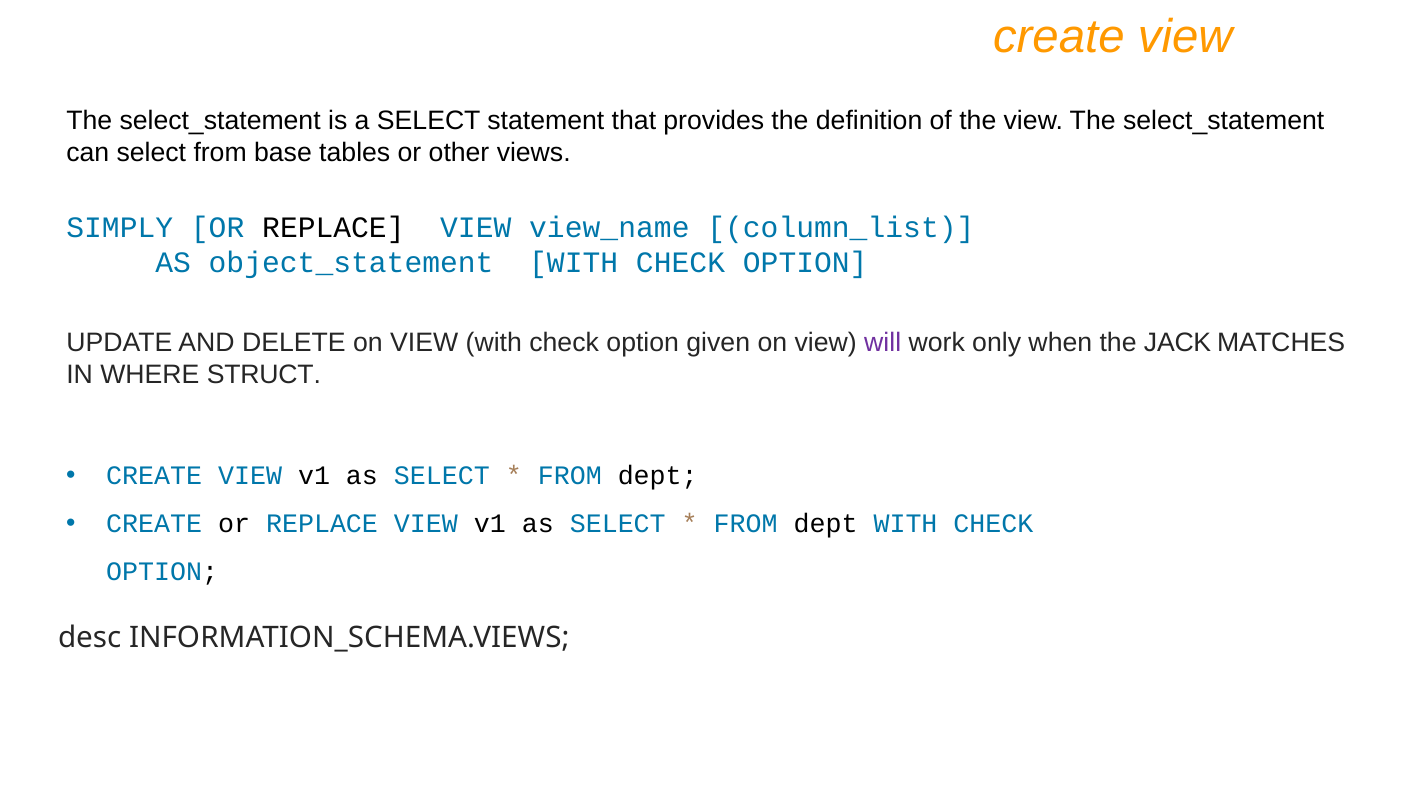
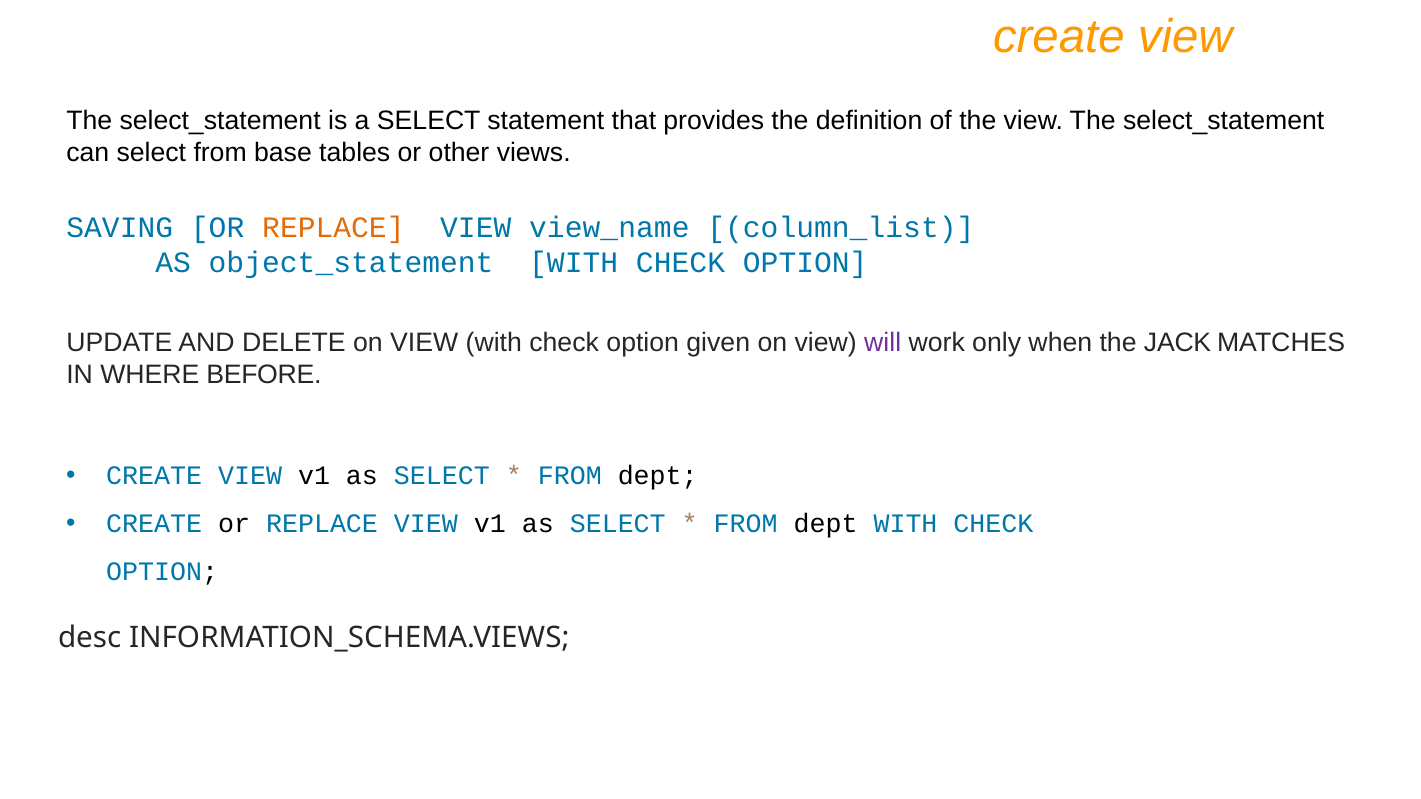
SIMPLY: SIMPLY -> SAVING
REPLACE at (333, 228) colour: black -> orange
STRUCT: STRUCT -> BEFORE
